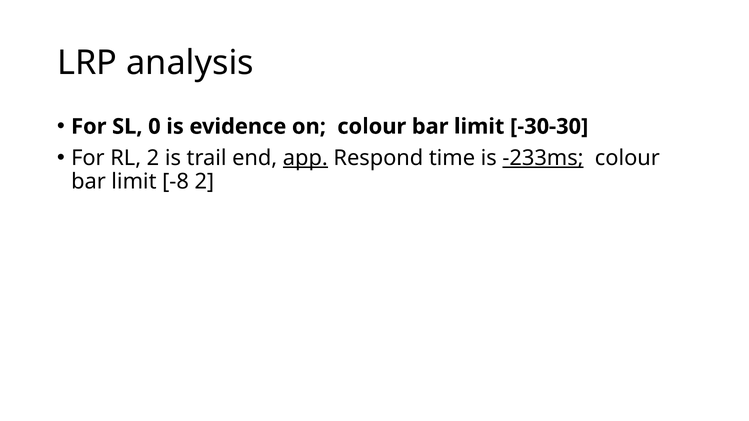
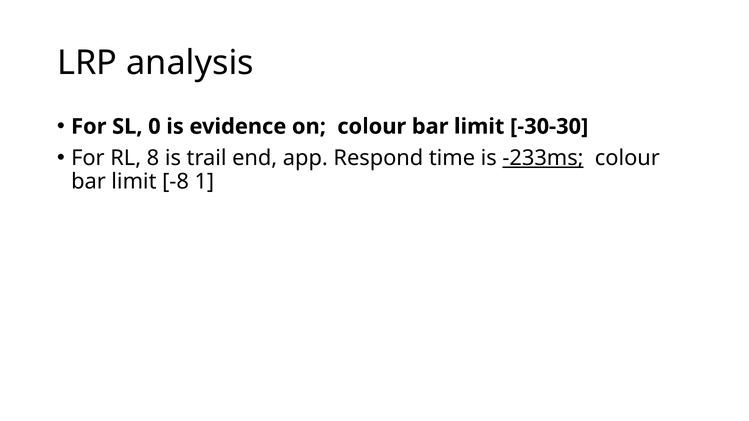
RL 2: 2 -> 8
app underline: present -> none
-8 2: 2 -> 1
